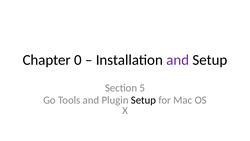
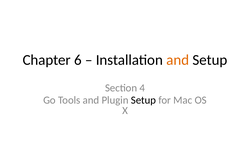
0: 0 -> 6
and at (178, 60) colour: purple -> orange
5: 5 -> 4
